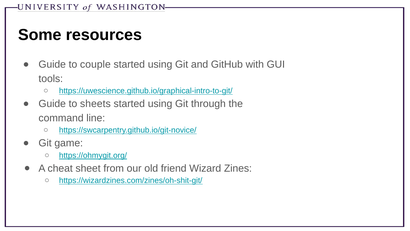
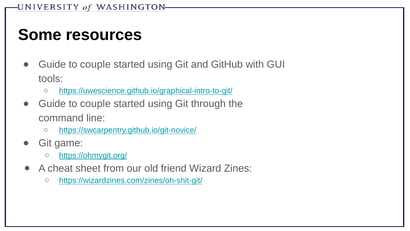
sheets at (95, 104): sheets -> couple
